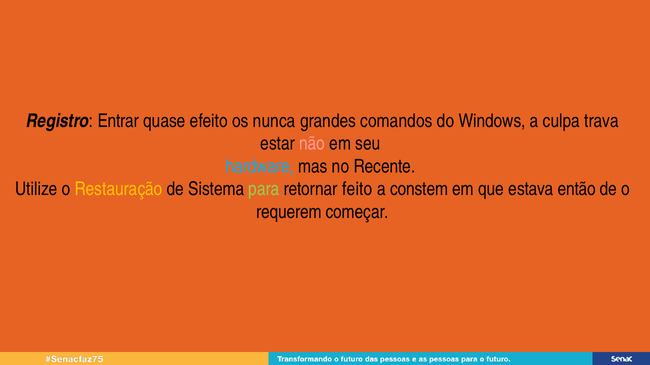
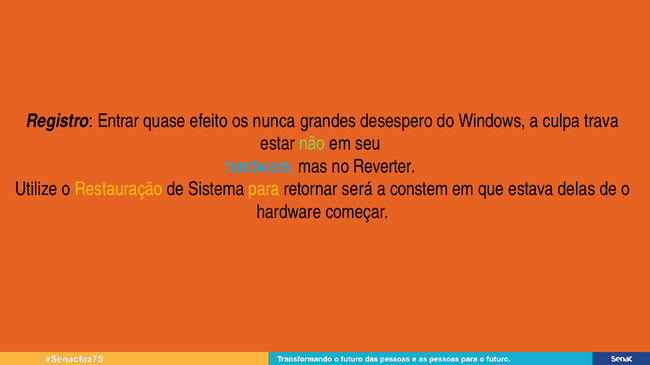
comandos: comandos -> desespero
não colour: pink -> light green
Recente: Recente -> Reverter
para colour: light green -> yellow
feito: feito -> será
então: então -> delas
requerem at (289, 212): requerem -> hardware
